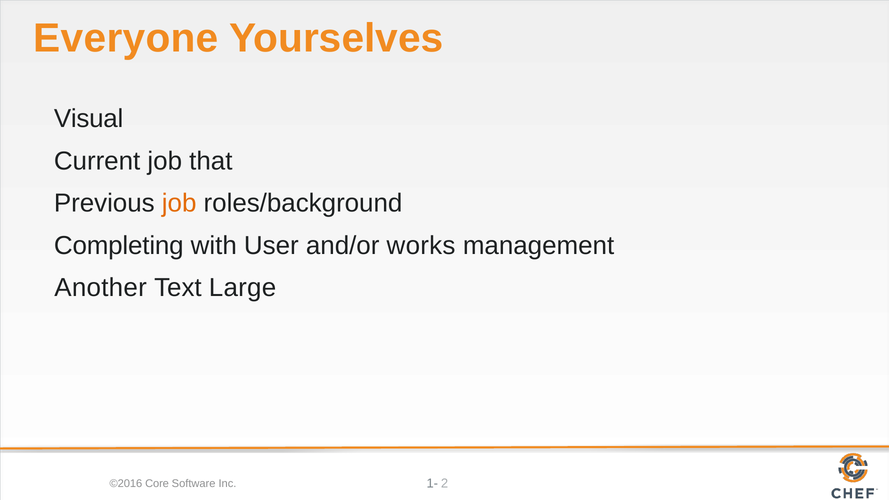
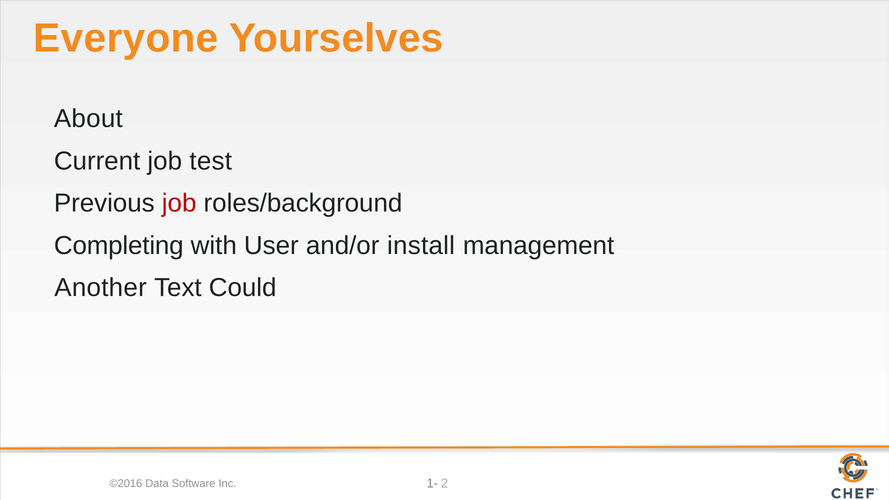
Visual: Visual -> About
that: that -> test
job at (179, 203) colour: orange -> red
works: works -> install
Large: Large -> Could
Core: Core -> Data
